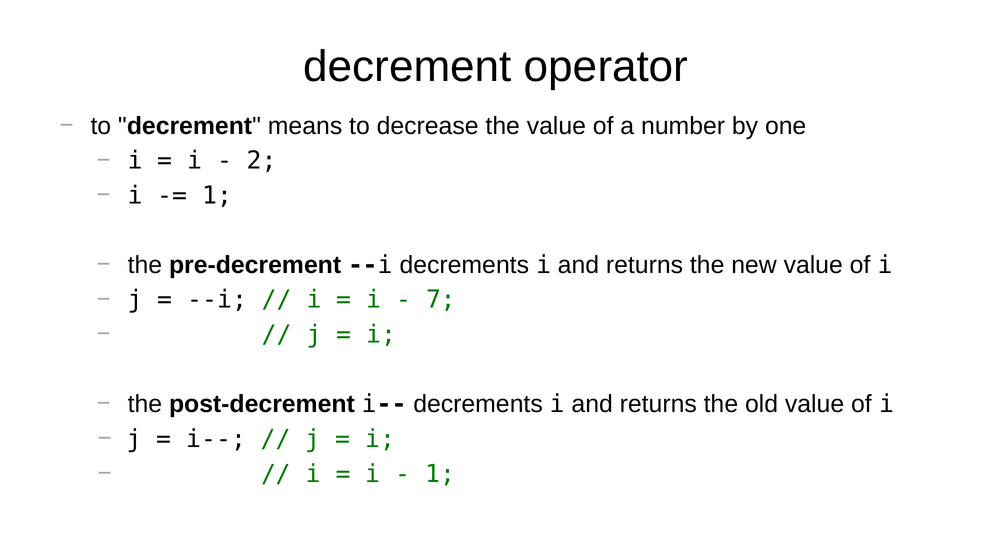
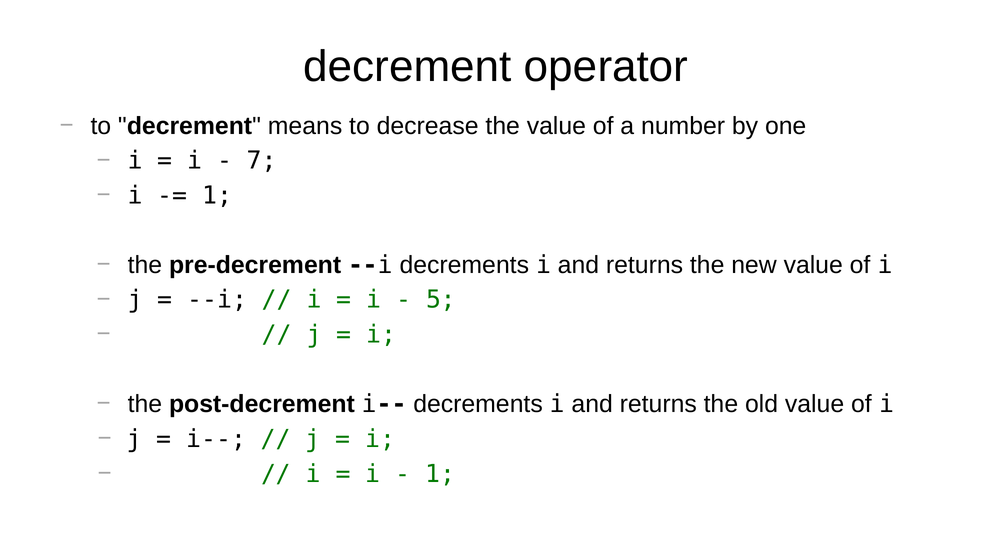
2: 2 -> 7
7: 7 -> 5
